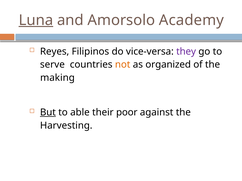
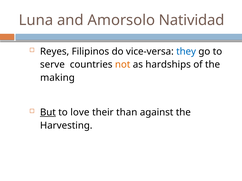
Luna underline: present -> none
Academy: Academy -> Natividad
they colour: purple -> blue
organized: organized -> hardships
able: able -> love
poor: poor -> than
